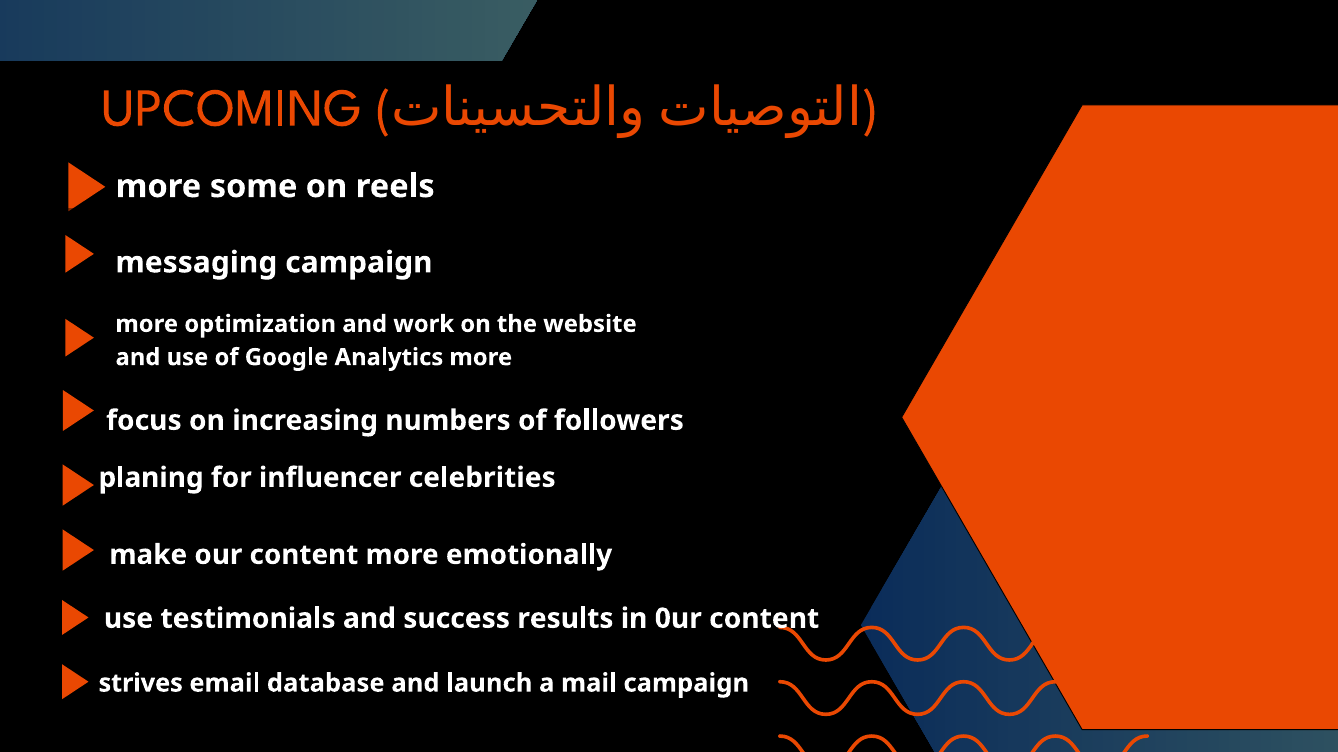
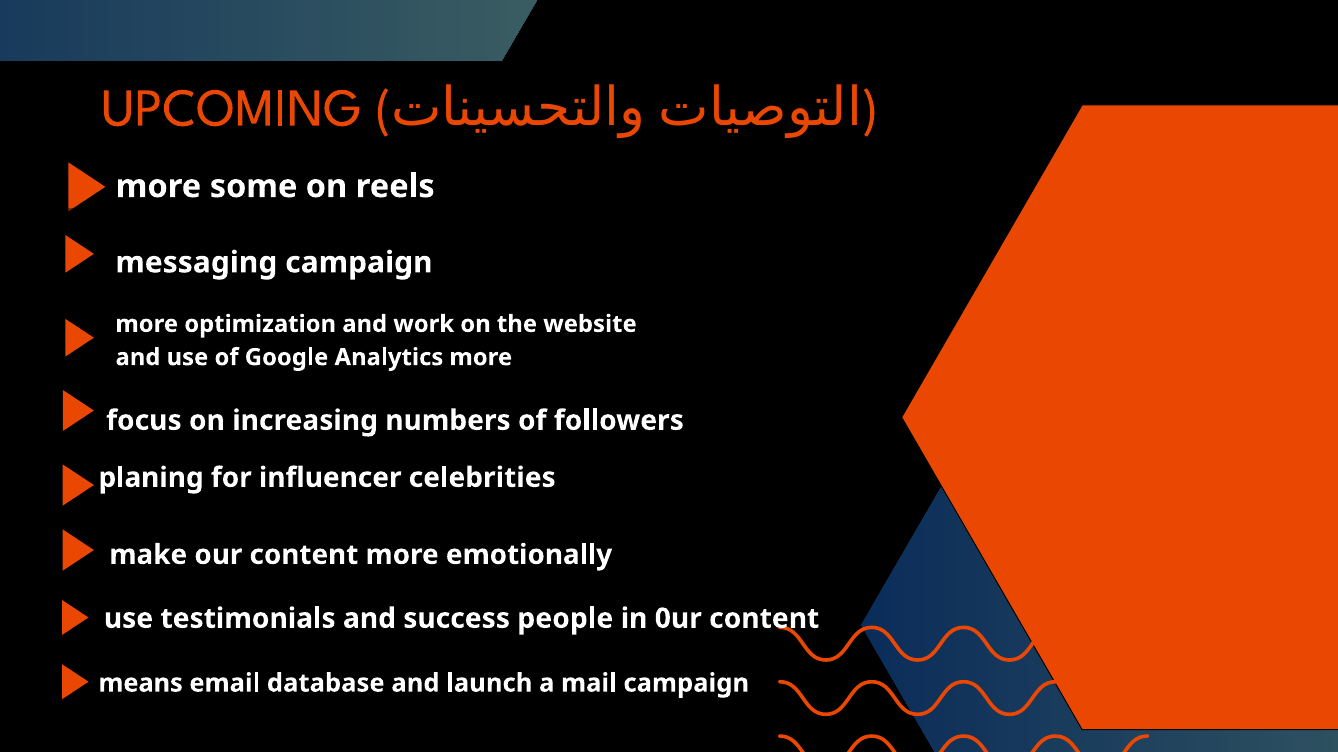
results: results -> people
strives: strives -> means
